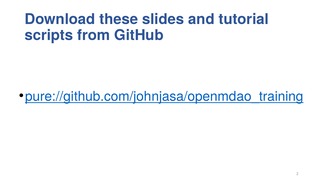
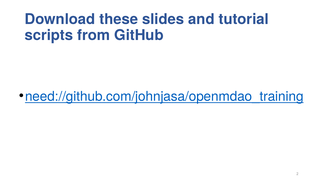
pure://github.com/johnjasa/openmdao_training: pure://github.com/johnjasa/openmdao_training -> need://github.com/johnjasa/openmdao_training
